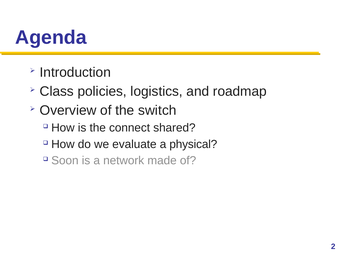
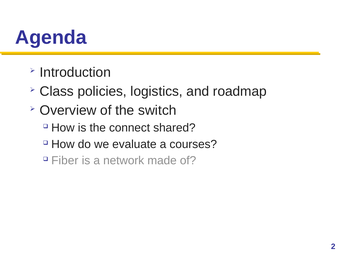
physical: physical -> courses
Soon: Soon -> Fiber
